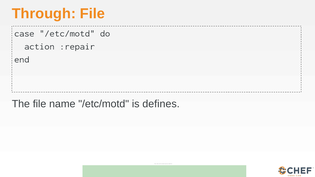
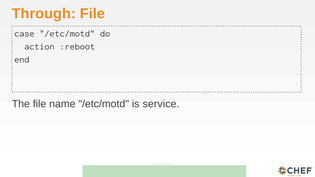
:repair: :repair -> :reboot
defines: defines -> service
